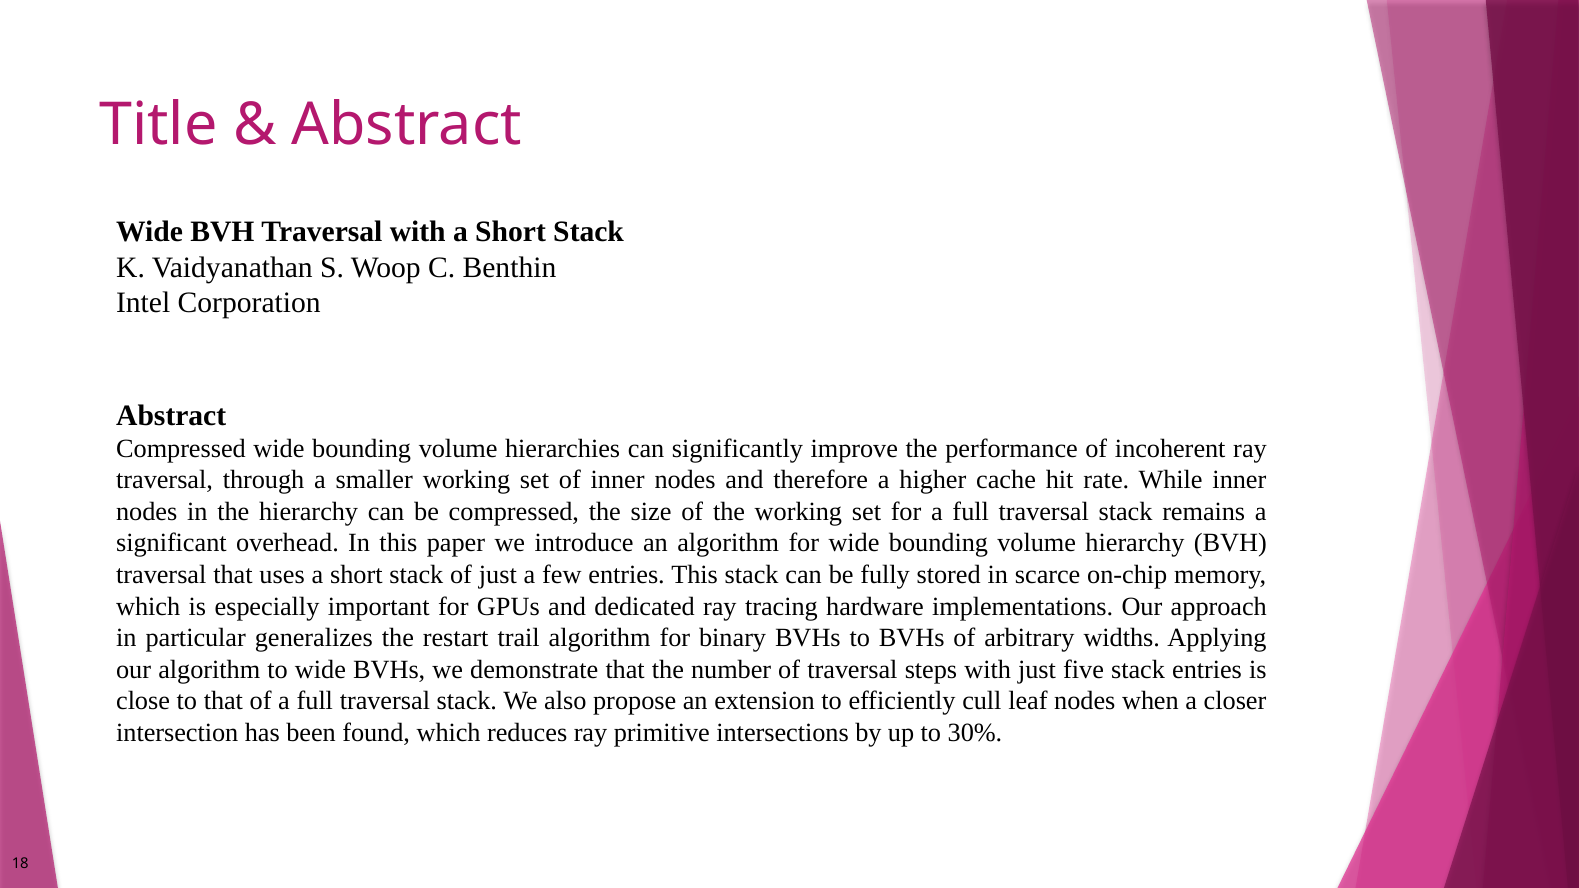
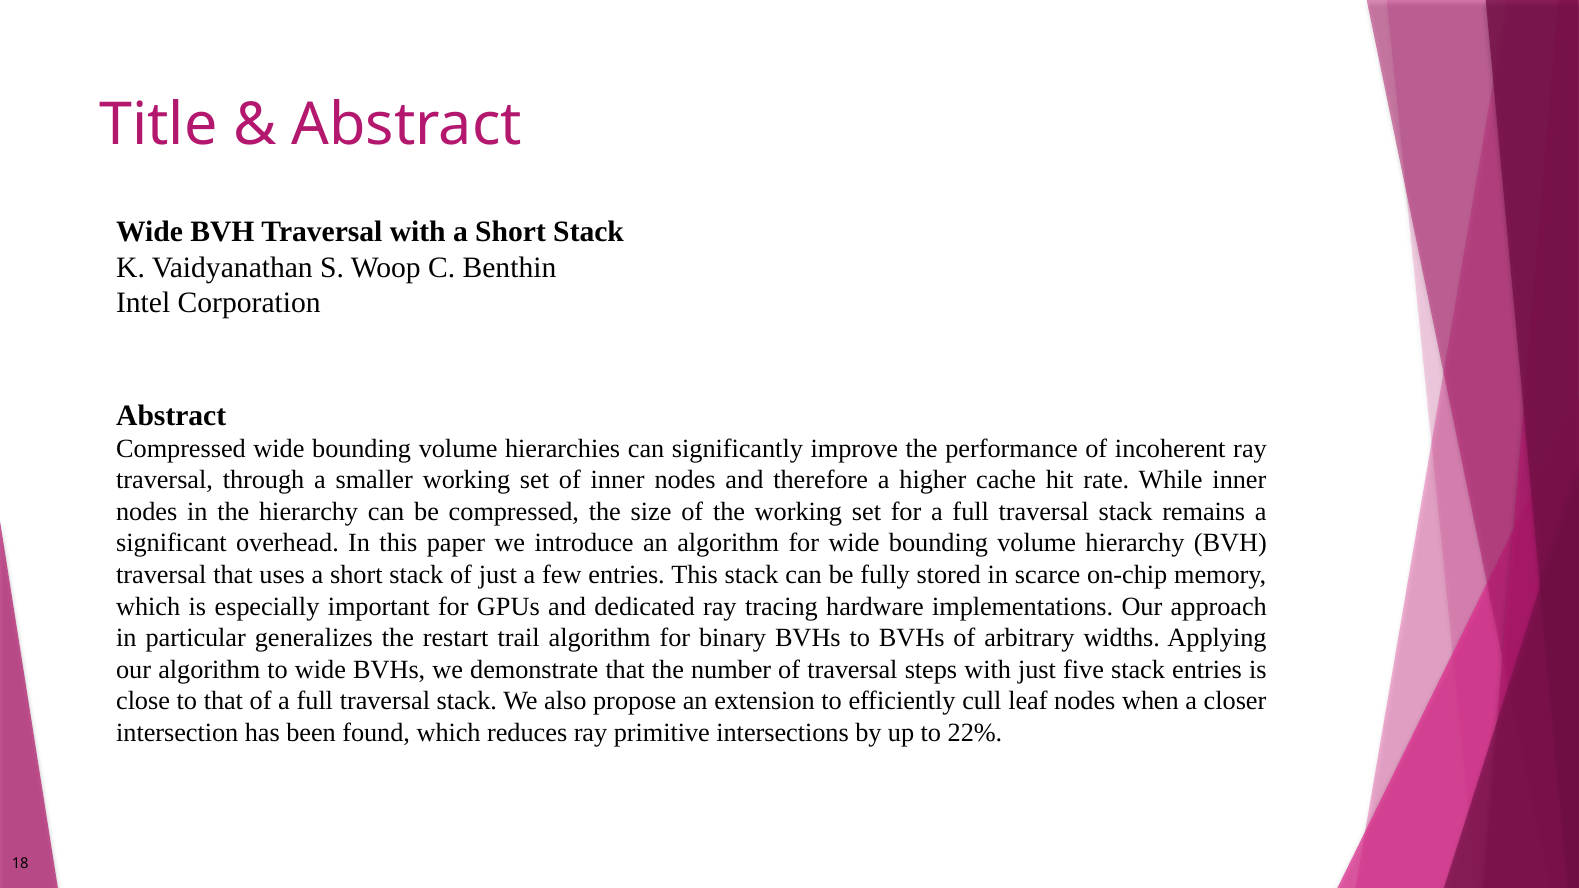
30%: 30% -> 22%
